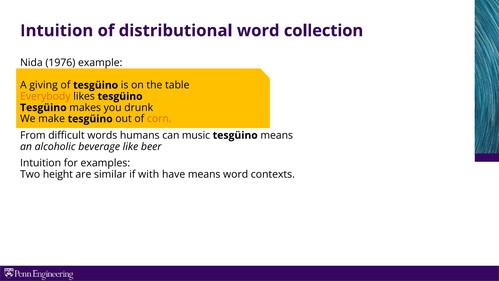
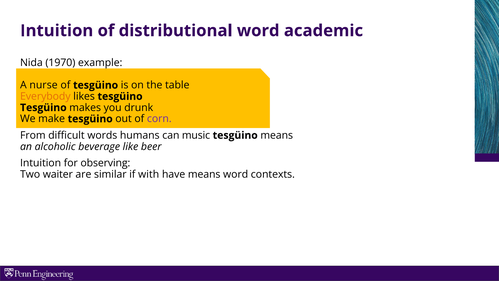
collection: collection -> academic
1976: 1976 -> 1970
giving: giving -> nurse
corn colour: orange -> purple
examples: examples -> observing
height: height -> waiter
